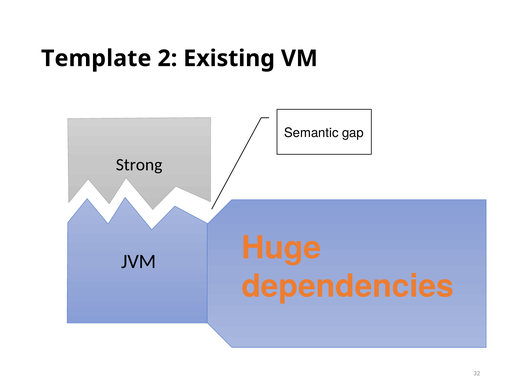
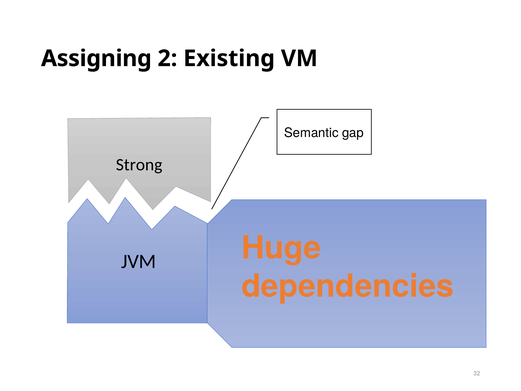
Template: Template -> Assigning
